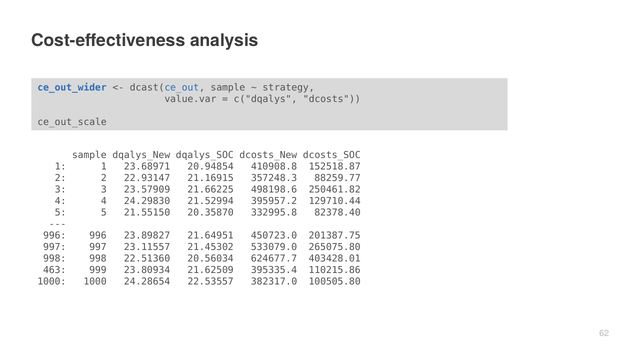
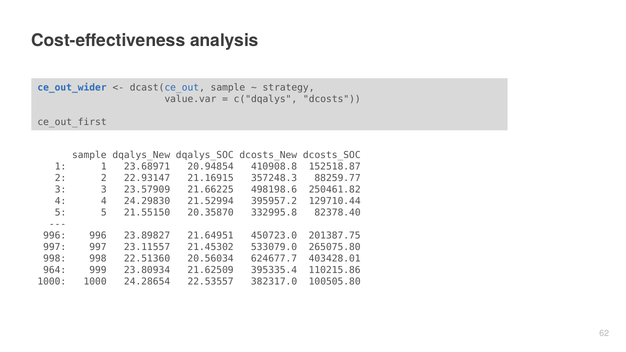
ce_out_scale: ce_out_scale -> ce_out_first
463: 463 -> 964
